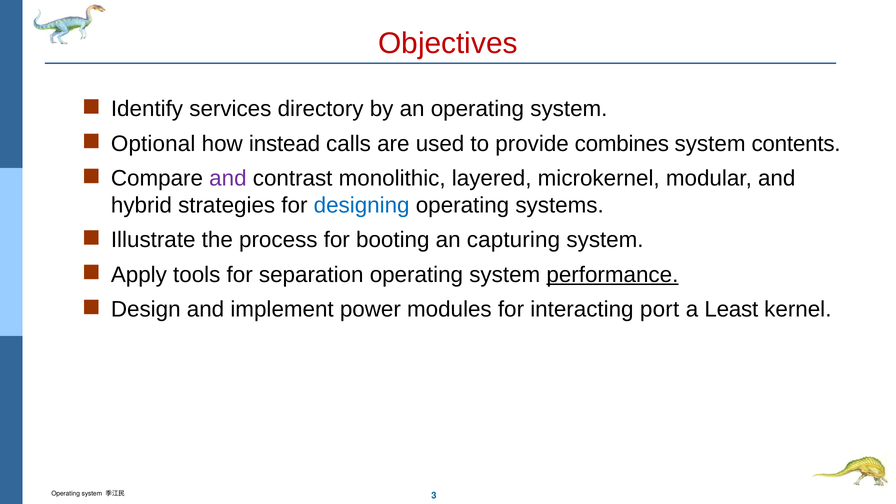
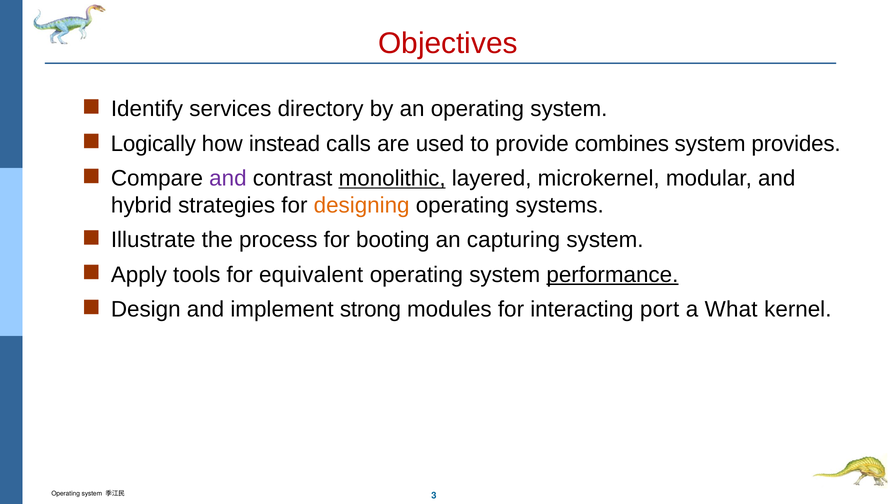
Optional: Optional -> Logically
contents: contents -> provides
monolithic underline: none -> present
designing colour: blue -> orange
separation: separation -> equivalent
power: power -> strong
Least: Least -> What
